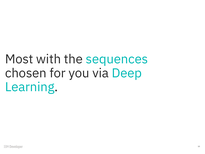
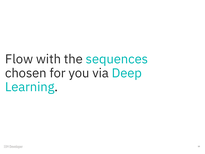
Most: Most -> Flow
